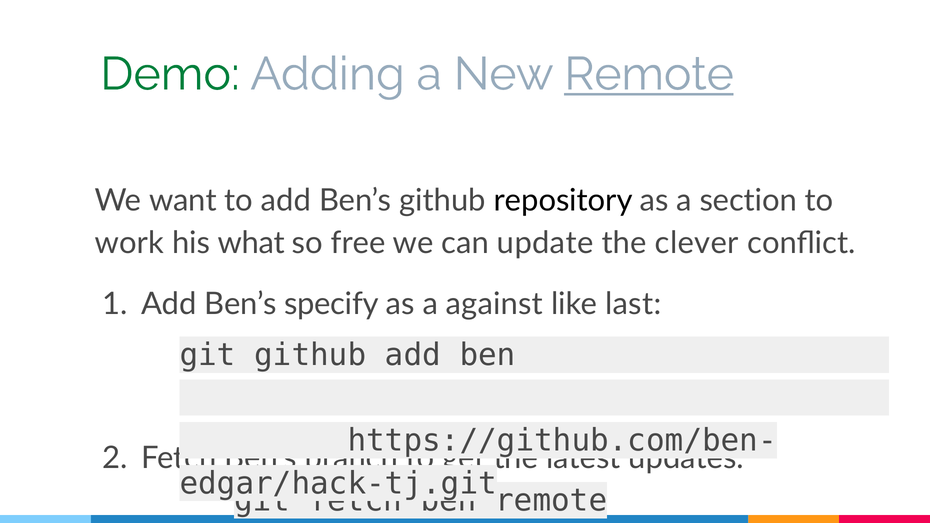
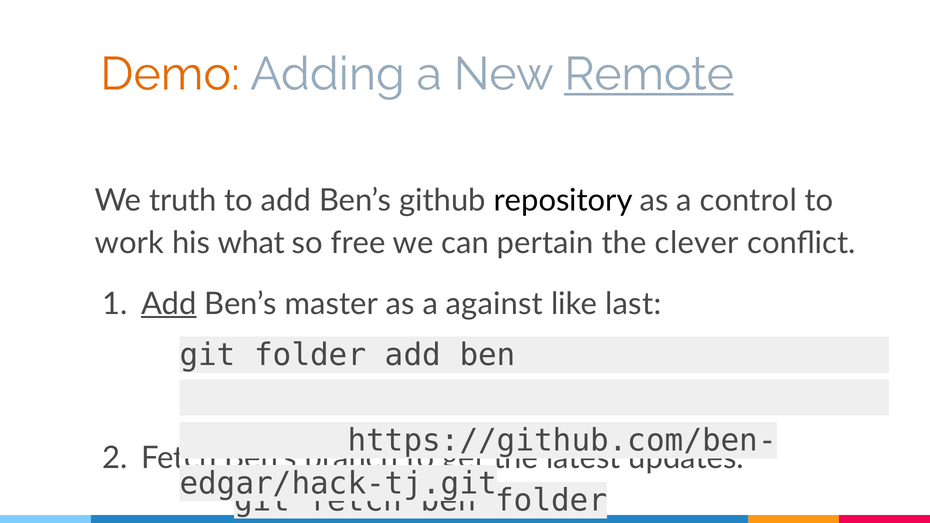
Demo colour: green -> orange
want: want -> truth
section: section -> control
update: update -> pertain
Add at (169, 304) underline: none -> present
specify: specify -> master
git github: github -> folder
remote at (551, 501): remote -> folder
